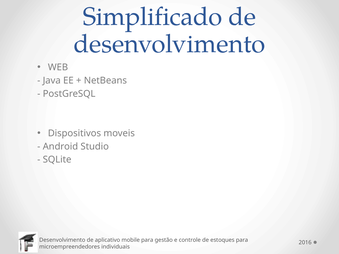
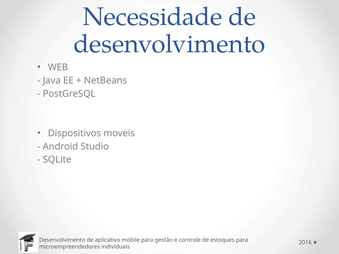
Simplificado: Simplificado -> Necessidade
